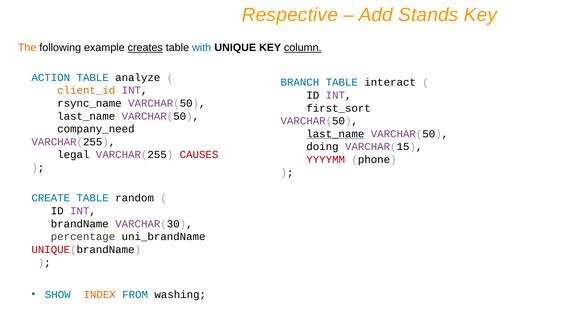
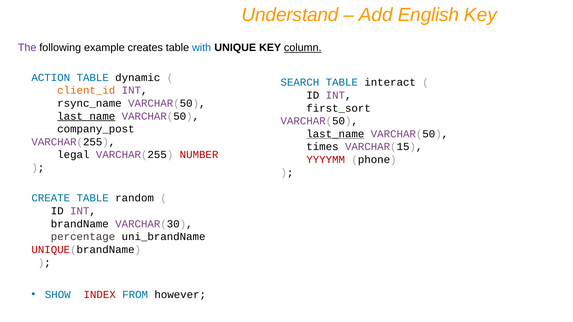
Respective: Respective -> Understand
Stands: Stands -> English
The colour: orange -> purple
creates underline: present -> none
analyze: analyze -> dynamic
BRANCH: BRANCH -> SEARCH
last_name at (86, 116) underline: none -> present
company_need: company_need -> company_post
doing: doing -> times
CAUSES: CAUSES -> NUMBER
INDEX colour: orange -> red
washing: washing -> however
